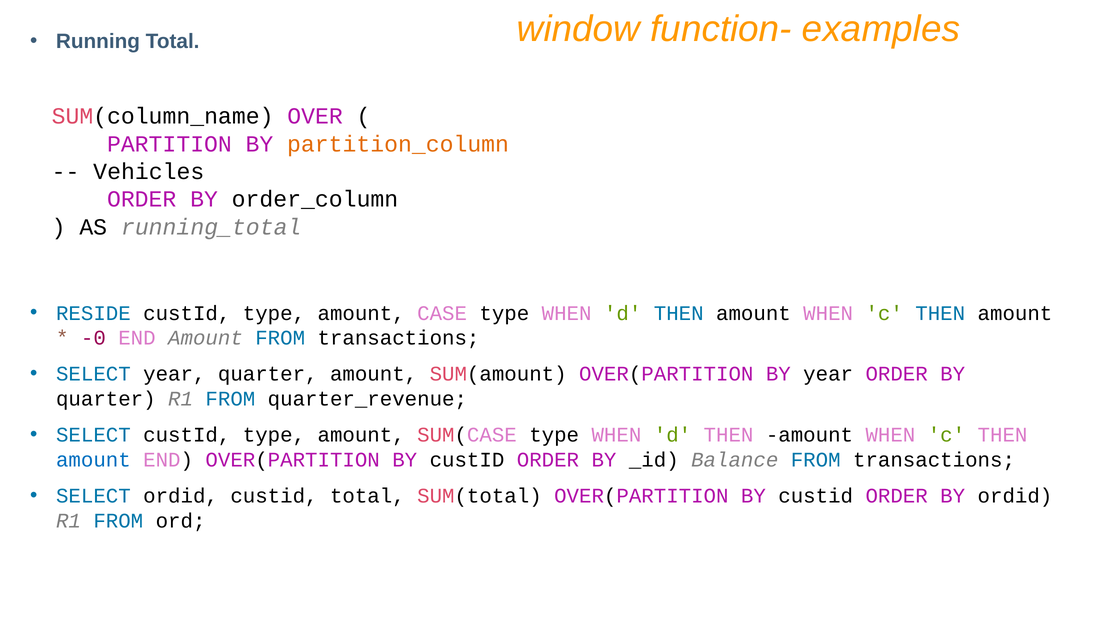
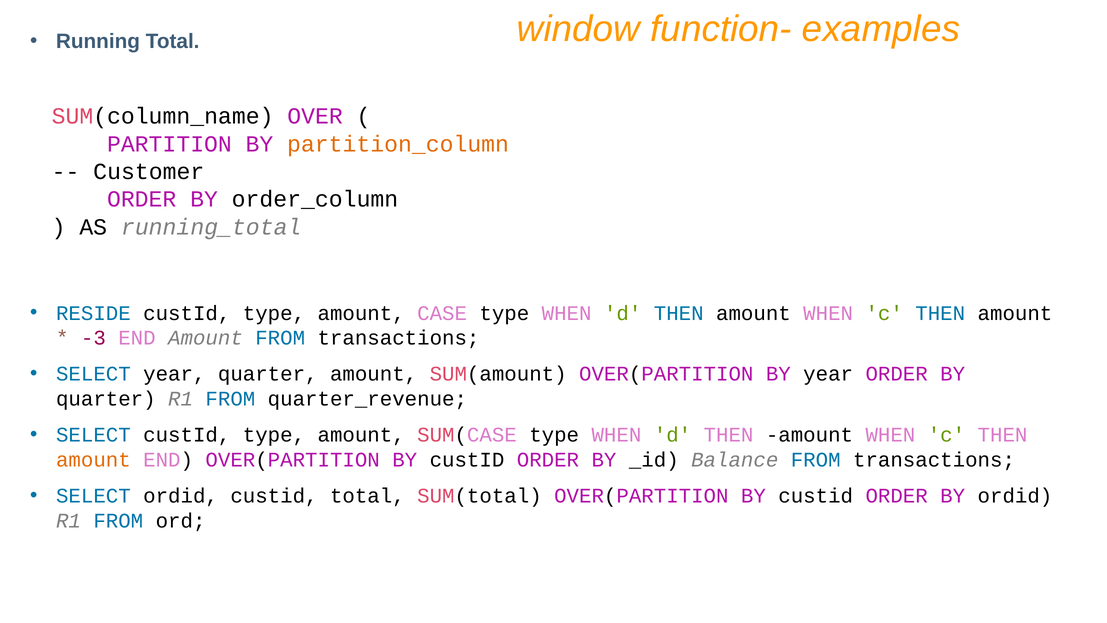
Vehicles: Vehicles -> Customer
-0: -0 -> -3
amount at (93, 460) colour: blue -> orange
